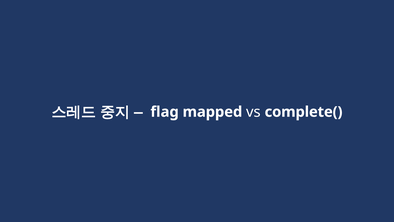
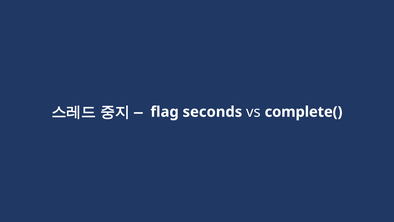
mapped: mapped -> seconds
